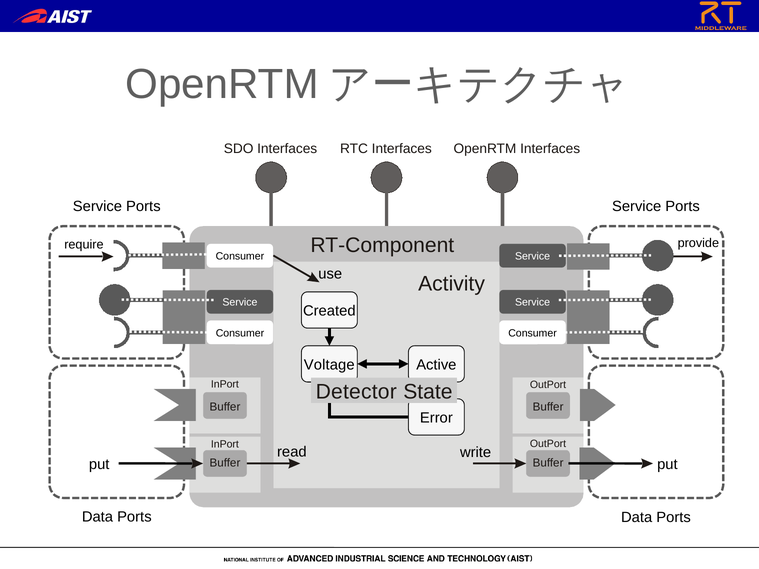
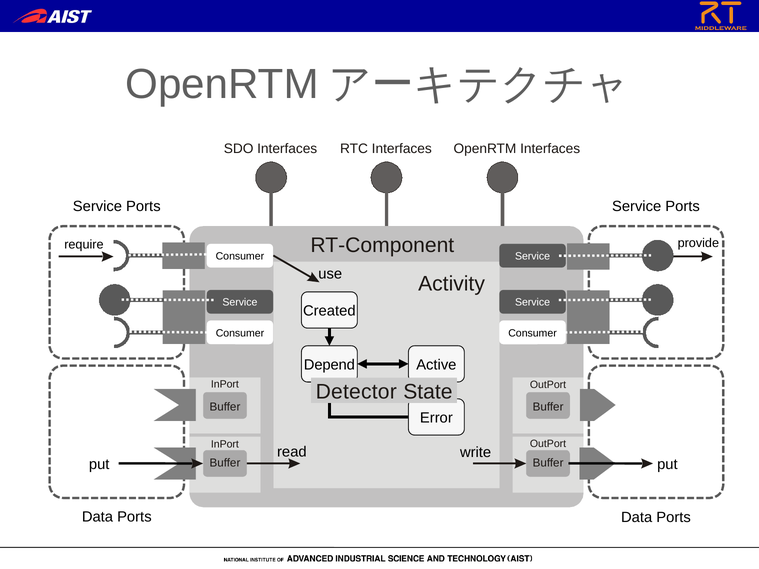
Voltage: Voltage -> Depend
